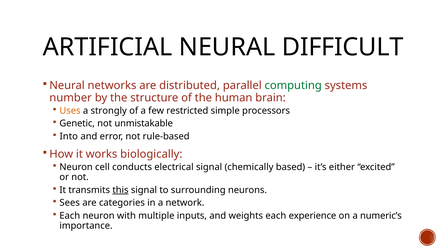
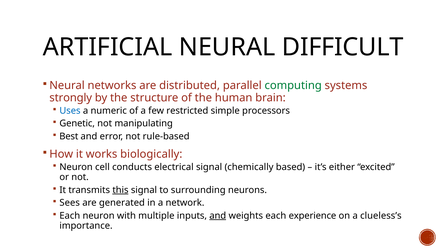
number: number -> strongly
Uses colour: orange -> blue
strongly: strongly -> numeric
unmistakable: unmistakable -> manipulating
Into: Into -> Best
categories: categories -> generated
and at (218, 216) underline: none -> present
numeric’s: numeric’s -> clueless’s
